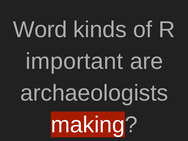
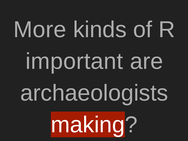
Word: Word -> More
